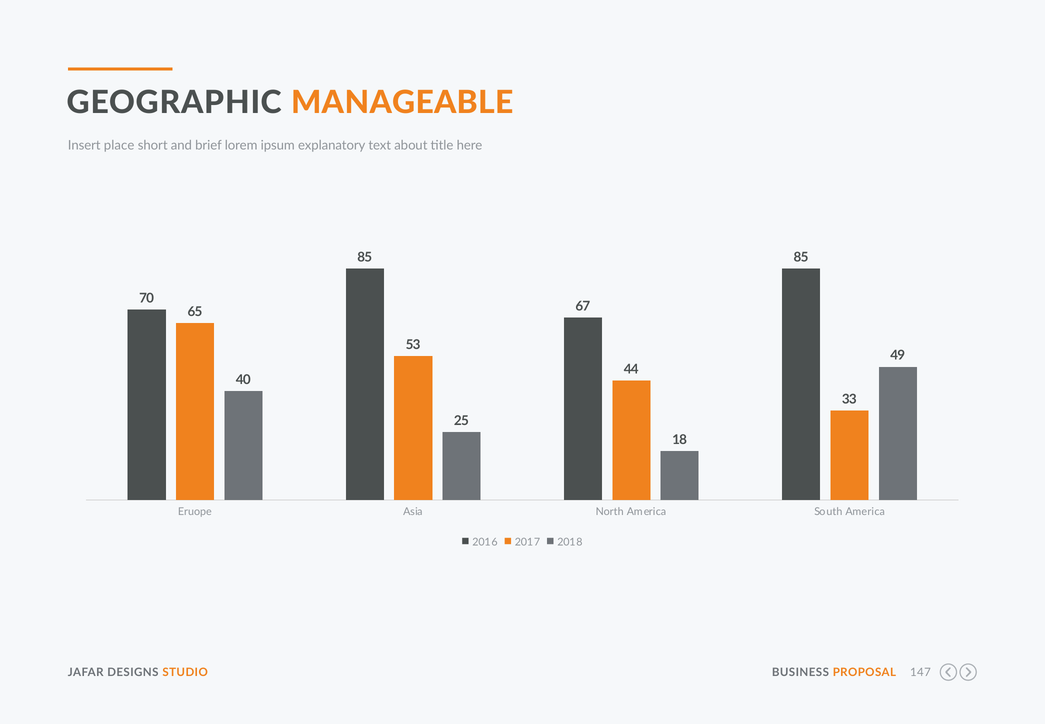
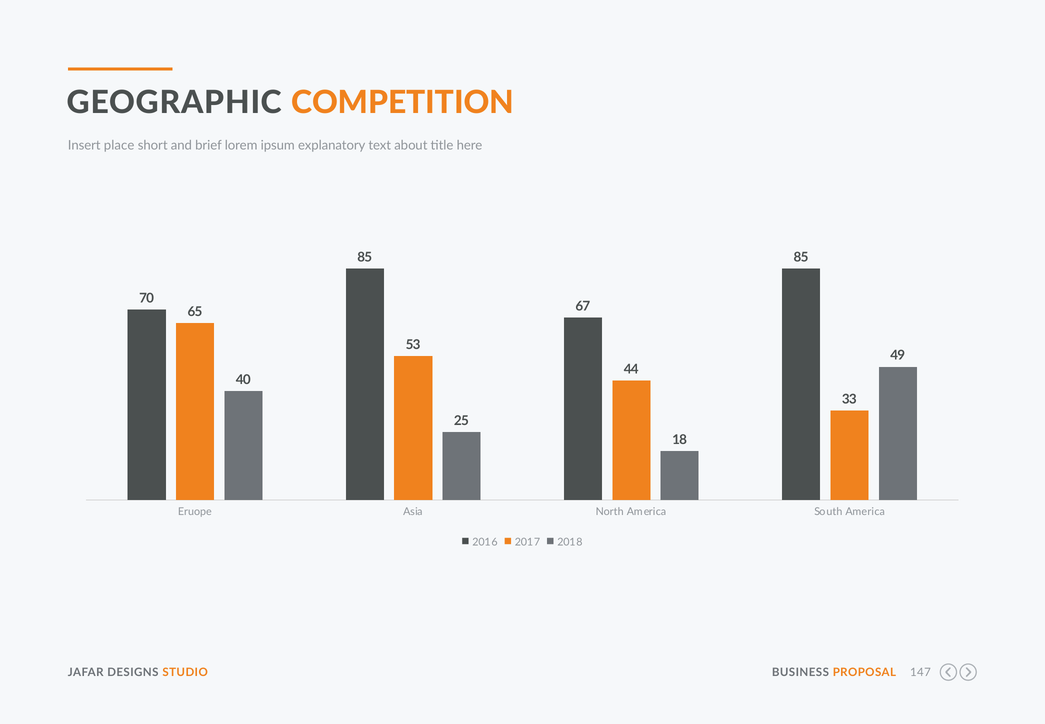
MANAGEABLE: MANAGEABLE -> COMPETITION
